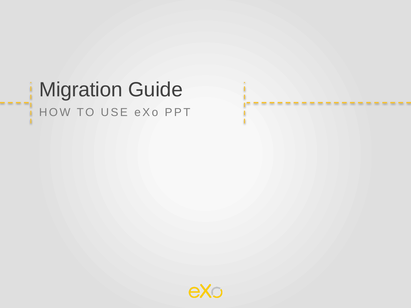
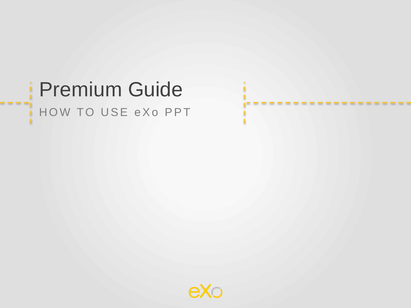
Migration: Migration -> Premium
